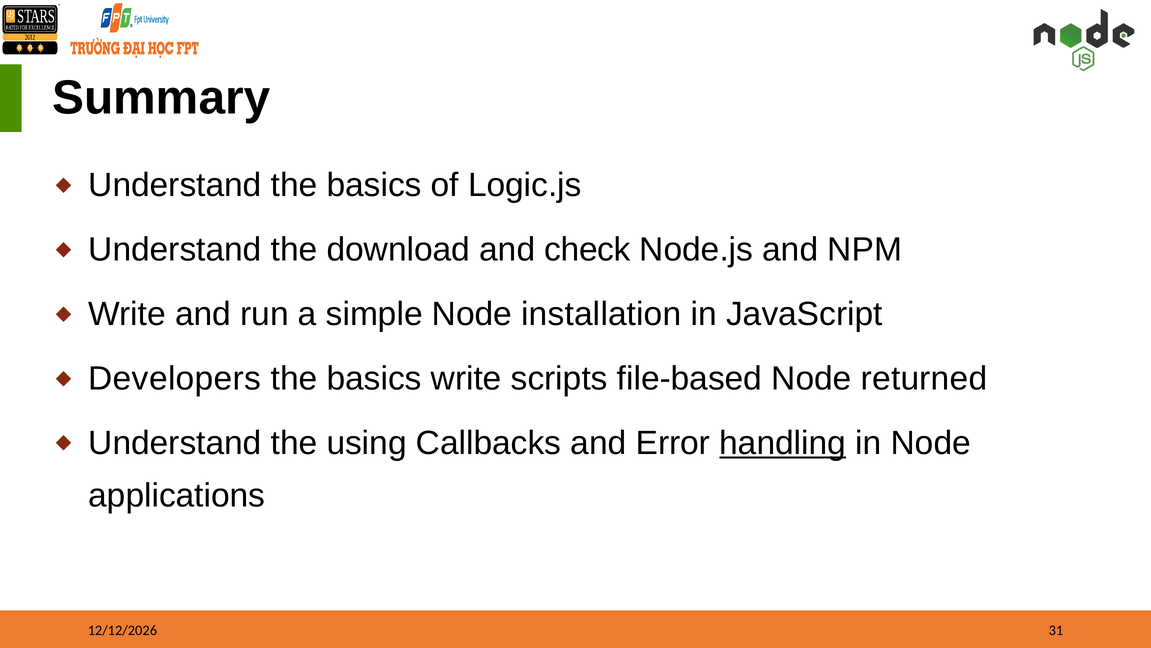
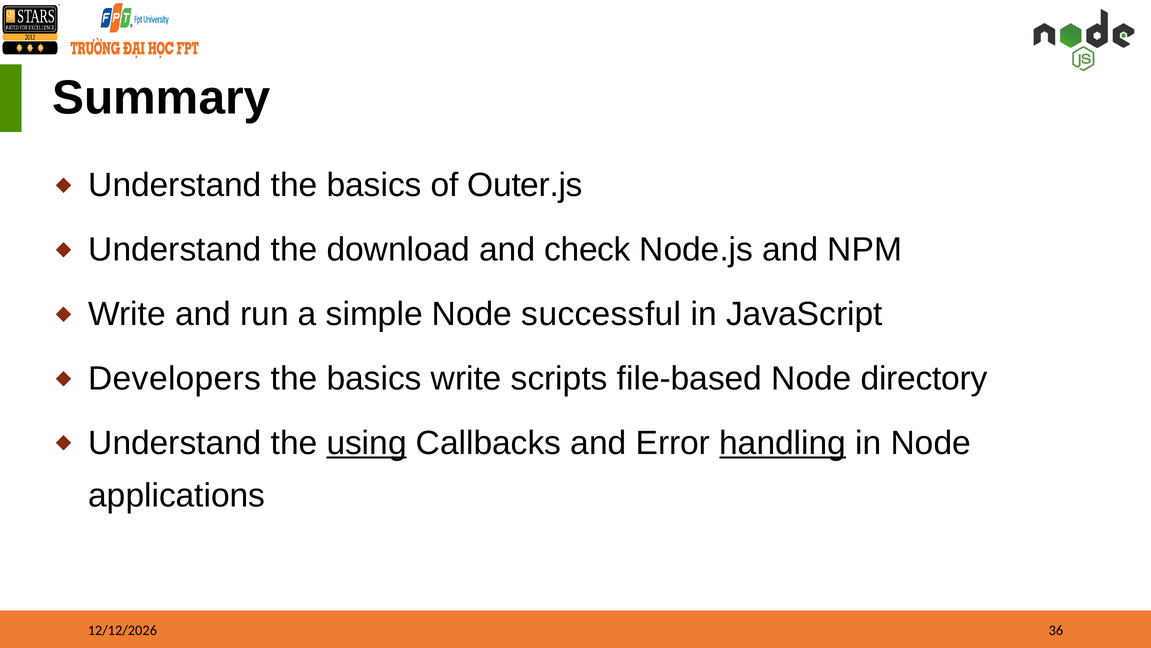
Logic.js: Logic.js -> Outer.js
installation: installation -> successful
returned: returned -> directory
using underline: none -> present
31: 31 -> 36
